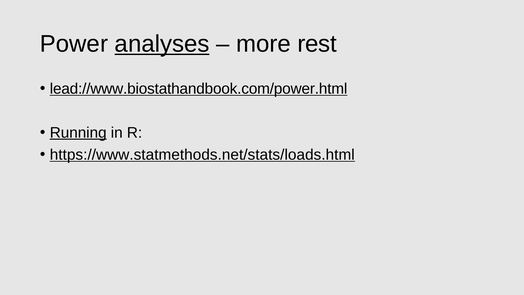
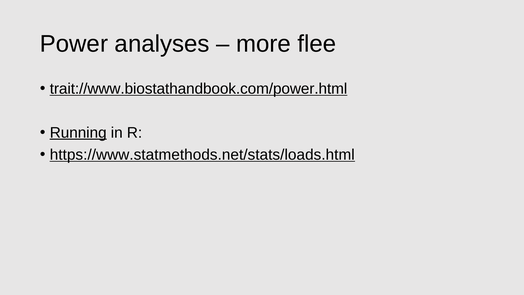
analyses underline: present -> none
rest: rest -> flee
lead://www.biostathandbook.com/power.html: lead://www.biostathandbook.com/power.html -> trait://www.biostathandbook.com/power.html
